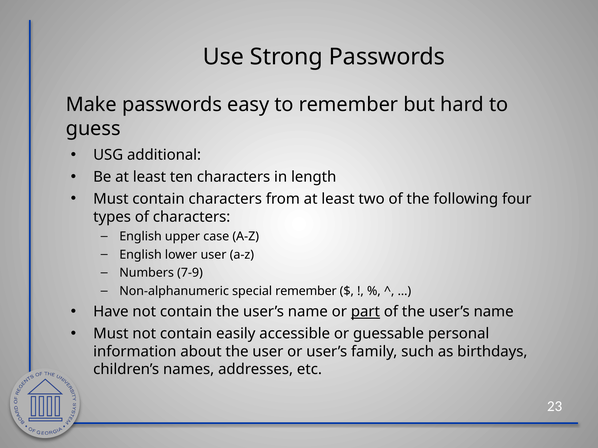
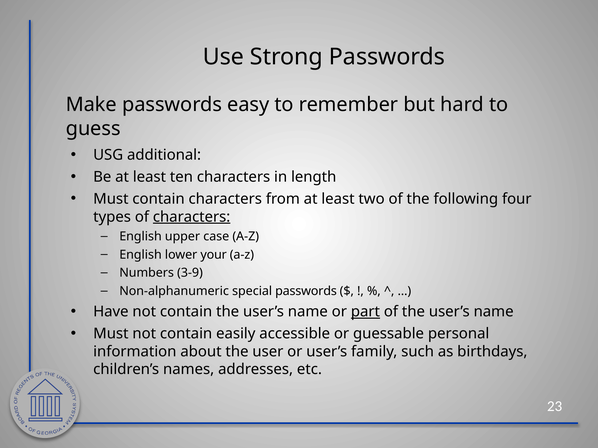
characters at (192, 217) underline: none -> present
lower user: user -> your
7-9: 7-9 -> 3-9
special remember: remember -> passwords
